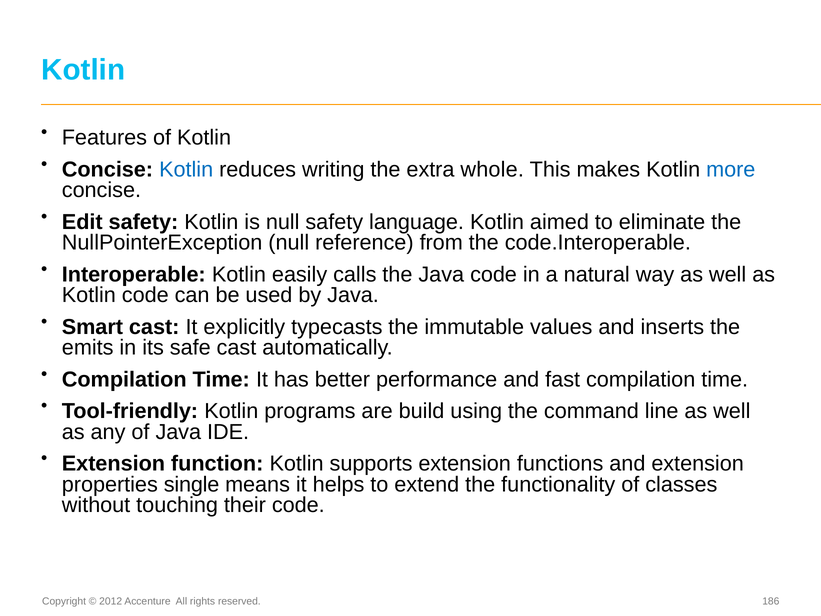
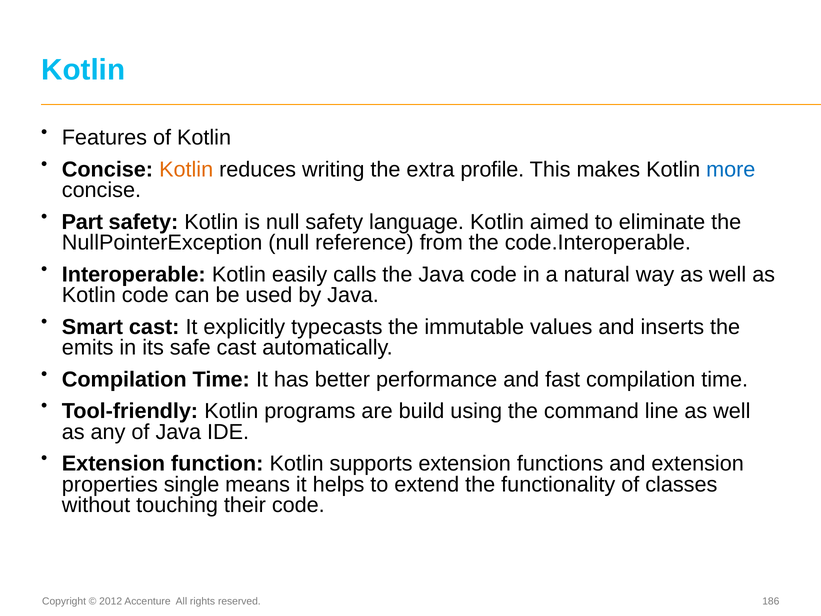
Kotlin at (186, 169) colour: blue -> orange
whole: whole -> profile
Edit: Edit -> Part
